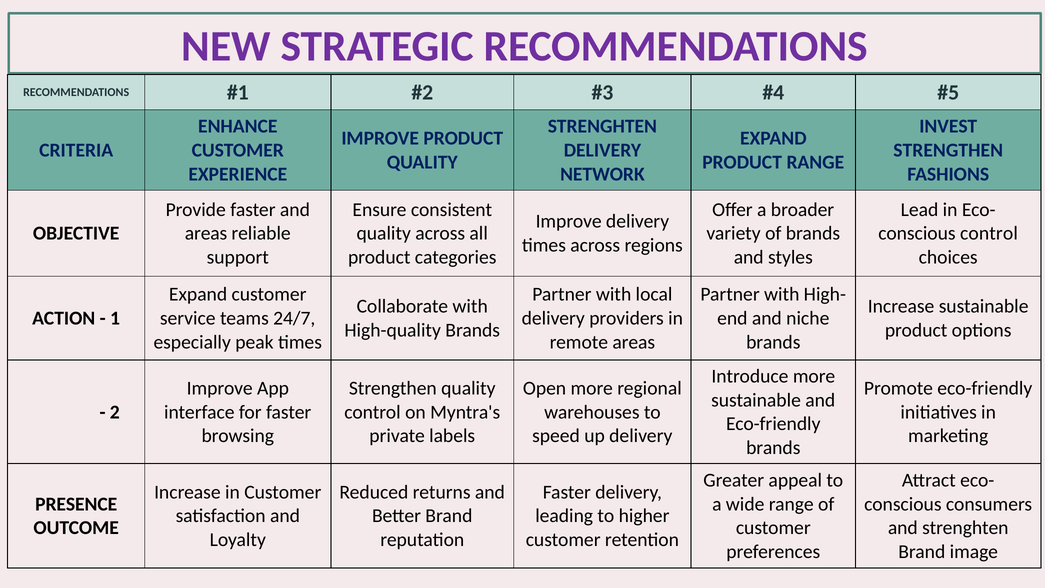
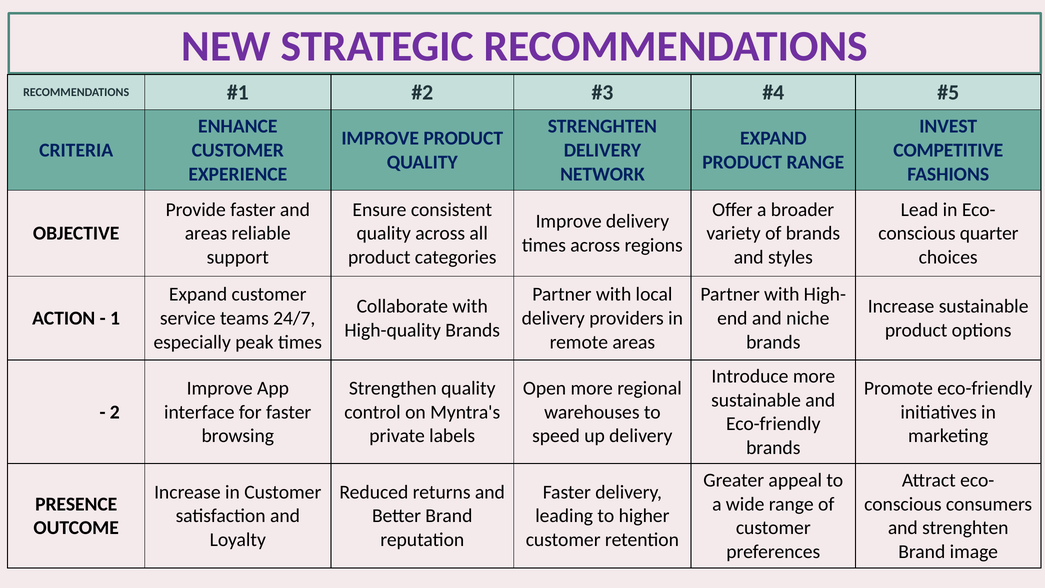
STRENGTHEN at (948, 150): STRENGTHEN -> COMPETITIVE
control at (989, 233): control -> quarter
